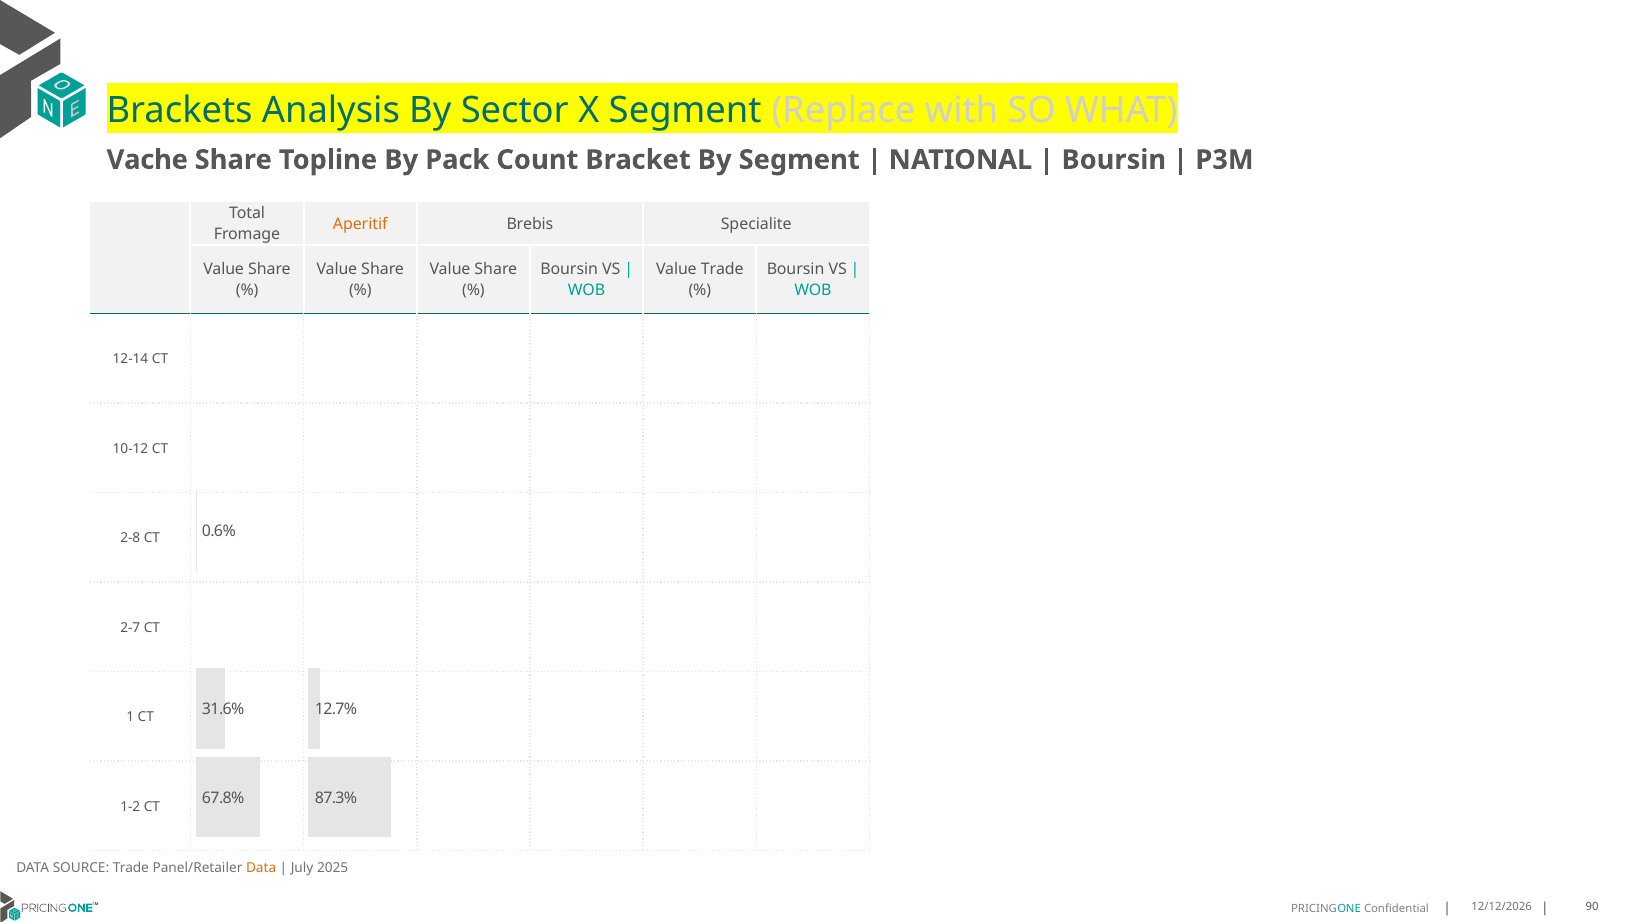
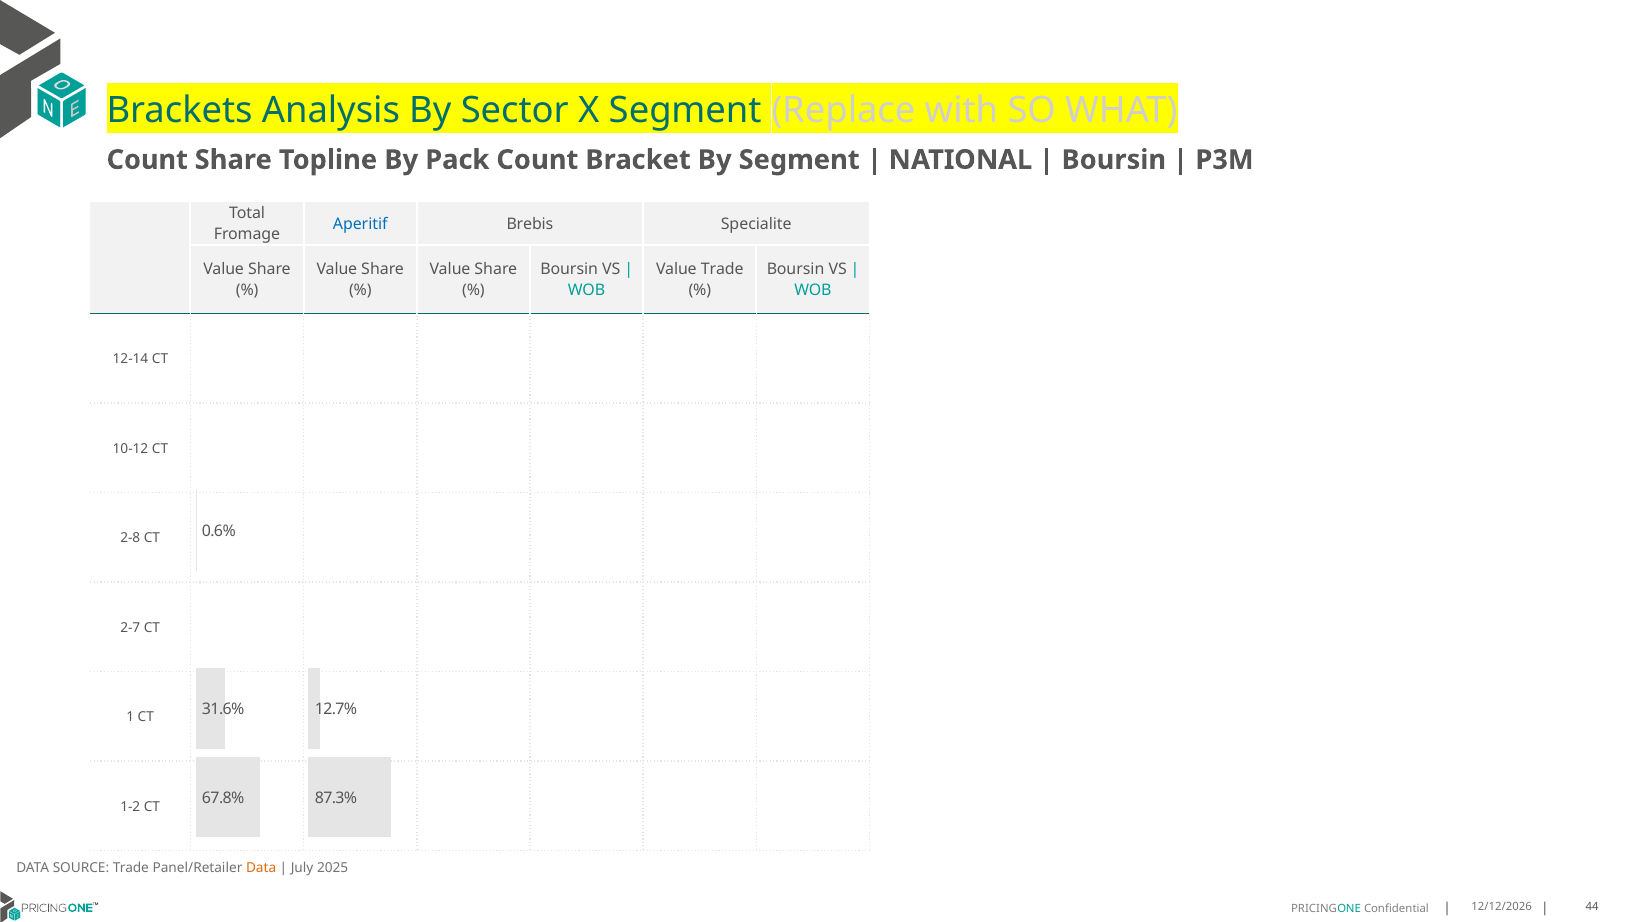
Vache at (147, 160): Vache -> Count
Aperitif colour: orange -> blue
90: 90 -> 44
